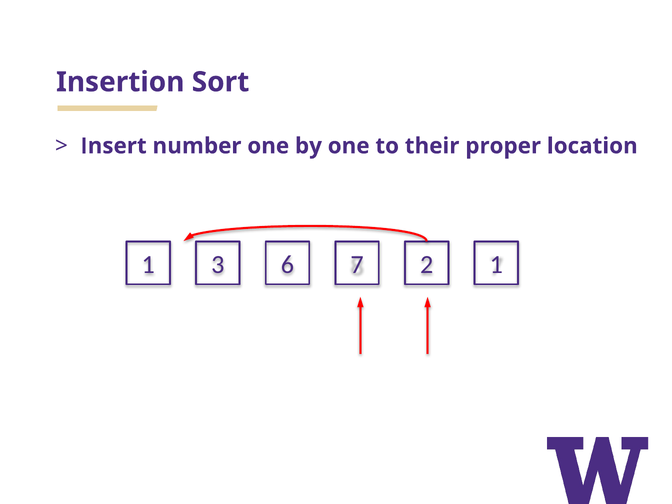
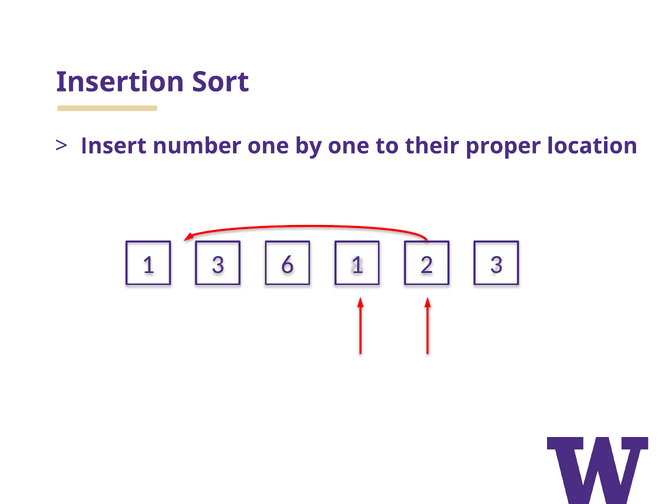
3 7: 7 -> 1
2 1: 1 -> 3
